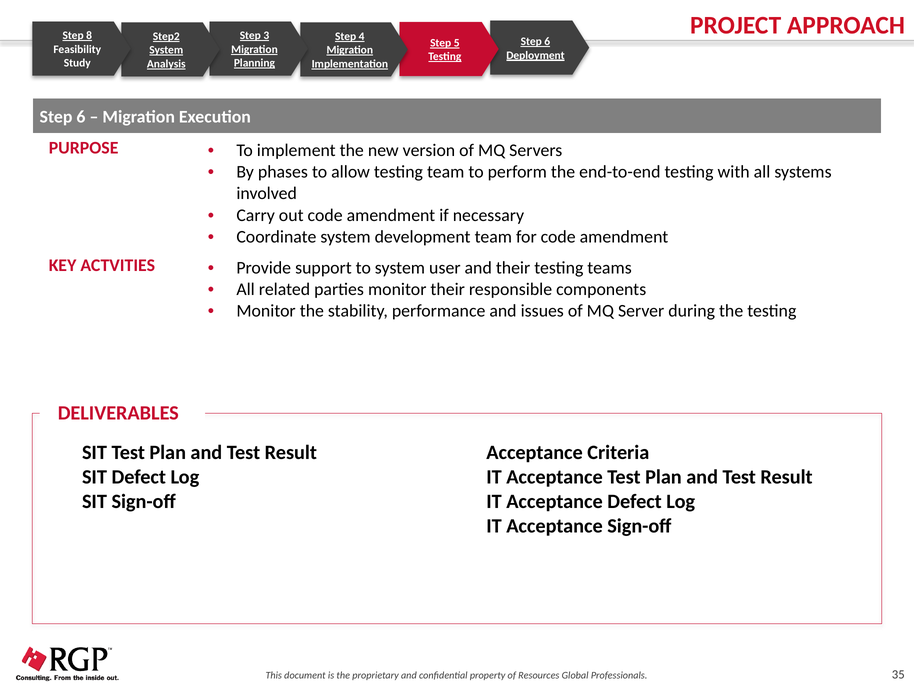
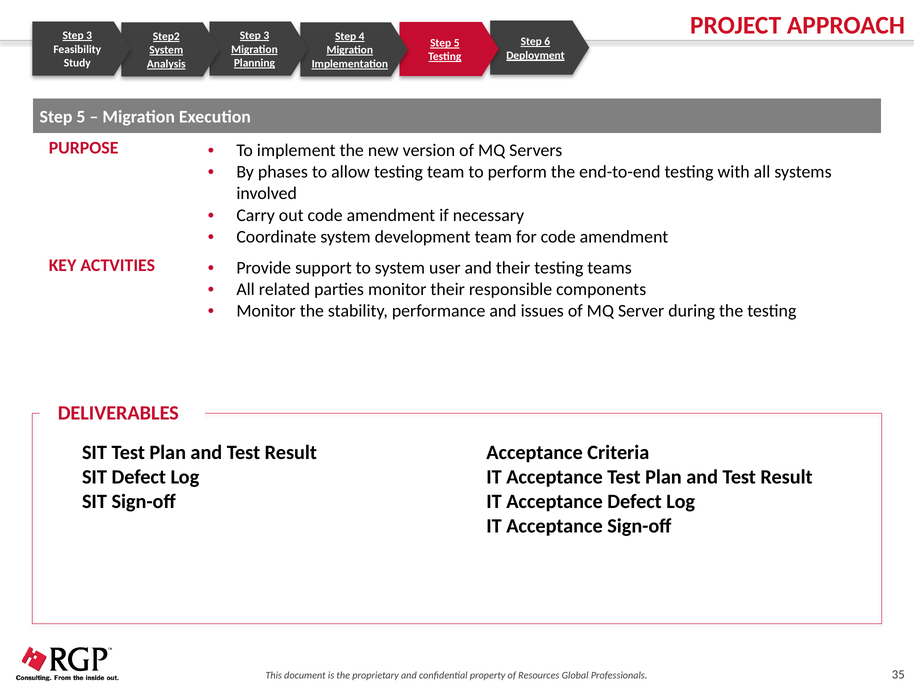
8 at (89, 36): 8 -> 3
6 at (81, 117): 6 -> 5
